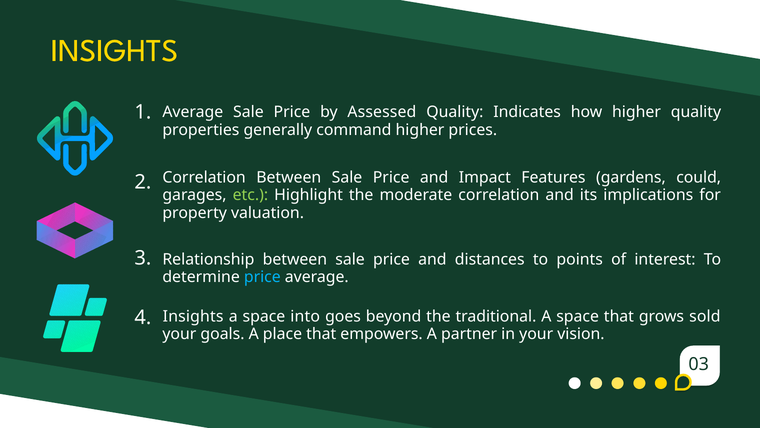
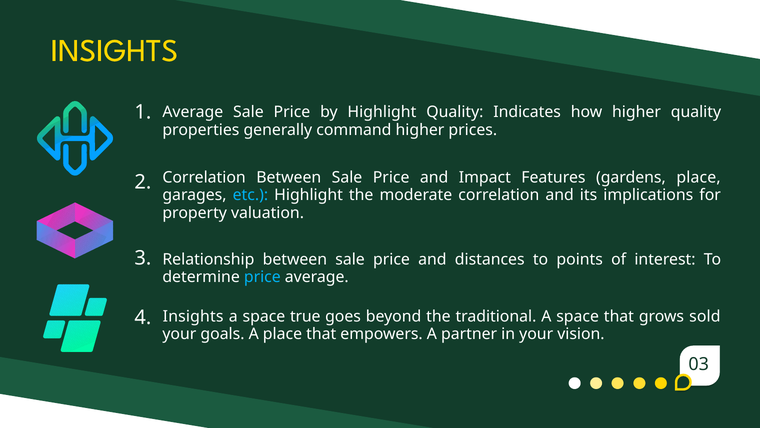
by Assessed: Assessed -> Highlight
gardens could: could -> place
etc colour: light green -> light blue
into: into -> true
